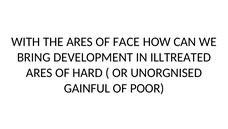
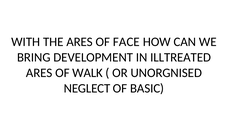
HARD: HARD -> WALK
GAINFUL: GAINFUL -> NEGLECT
POOR: POOR -> BASIC
